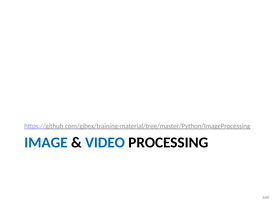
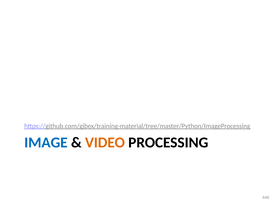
VIDEO colour: blue -> orange
